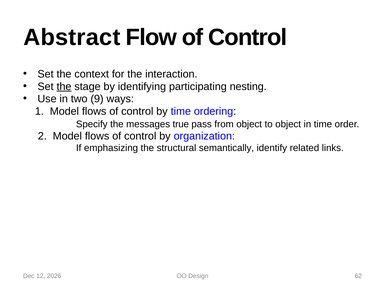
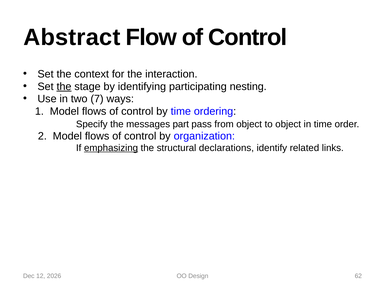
9: 9 -> 7
true: true -> part
emphasizing underline: none -> present
semantically: semantically -> declarations
